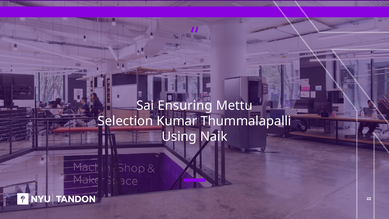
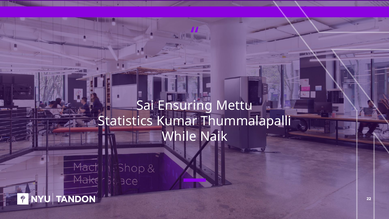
Selection: Selection -> Statistics
Using: Using -> While
